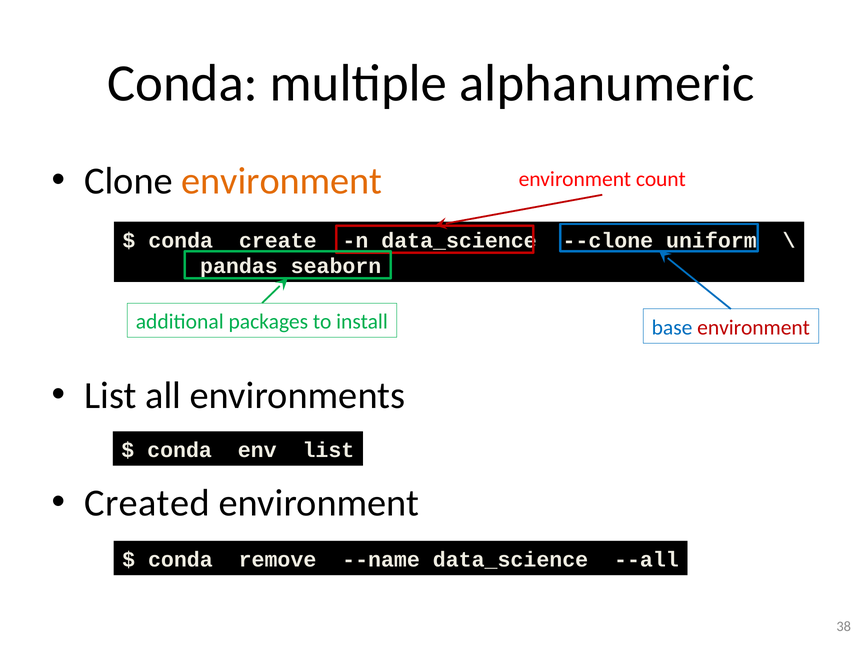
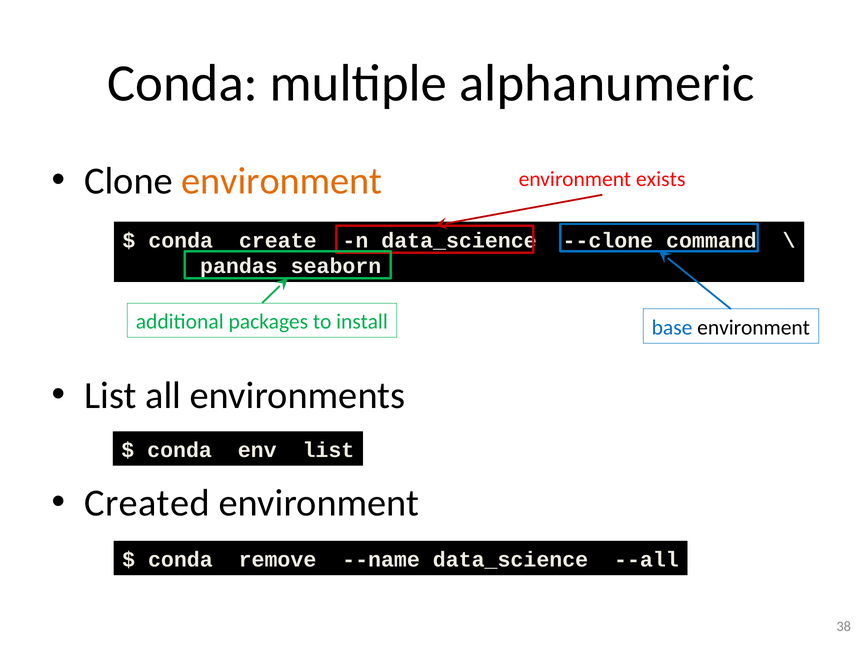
count: count -> exists
uniform: uniform -> command
environment at (754, 328) colour: red -> black
